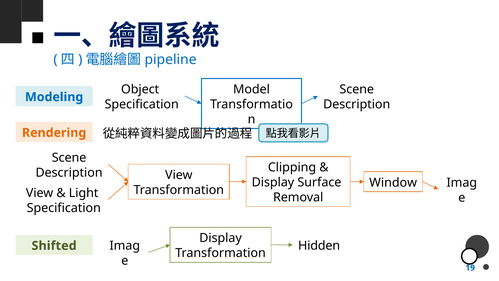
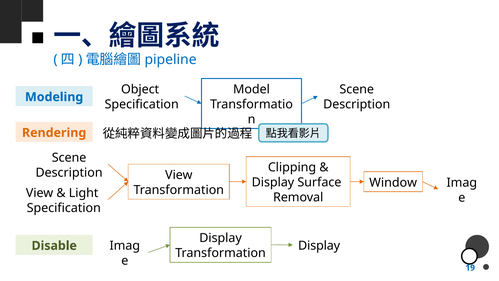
Hidden at (319, 245): Hidden -> Display
Shifted: Shifted -> Disable
